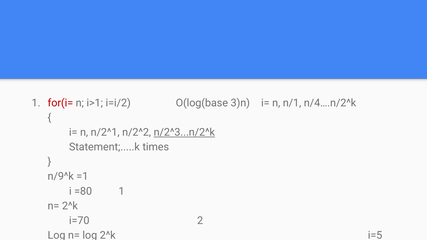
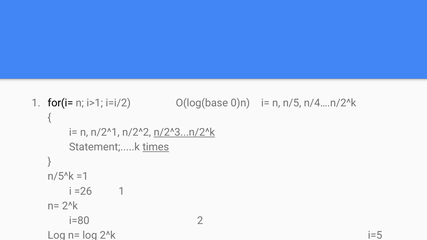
for(i= colour: red -> black
3)n: 3)n -> 0)n
n/1: n/1 -> n/5
times underline: none -> present
n/9^k: n/9^k -> n/5^k
=80: =80 -> =26
i=70: i=70 -> i=80
